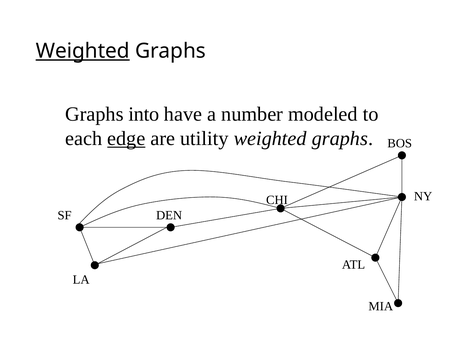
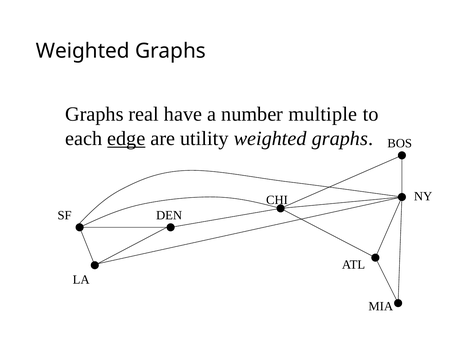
Weighted at (83, 51) underline: present -> none
into: into -> real
modeled: modeled -> multiple
